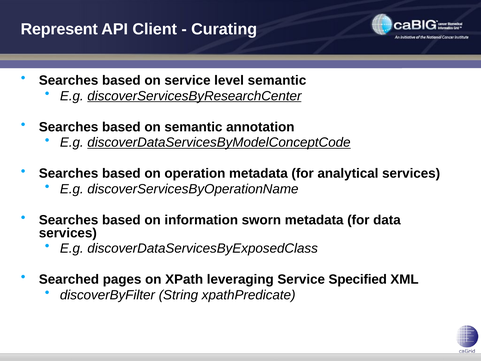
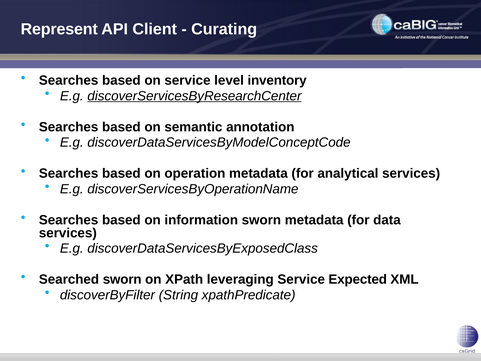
level semantic: semantic -> inventory
discoverDataServicesByModelConceptCode underline: present -> none
Searched pages: pages -> sworn
Specified: Specified -> Expected
